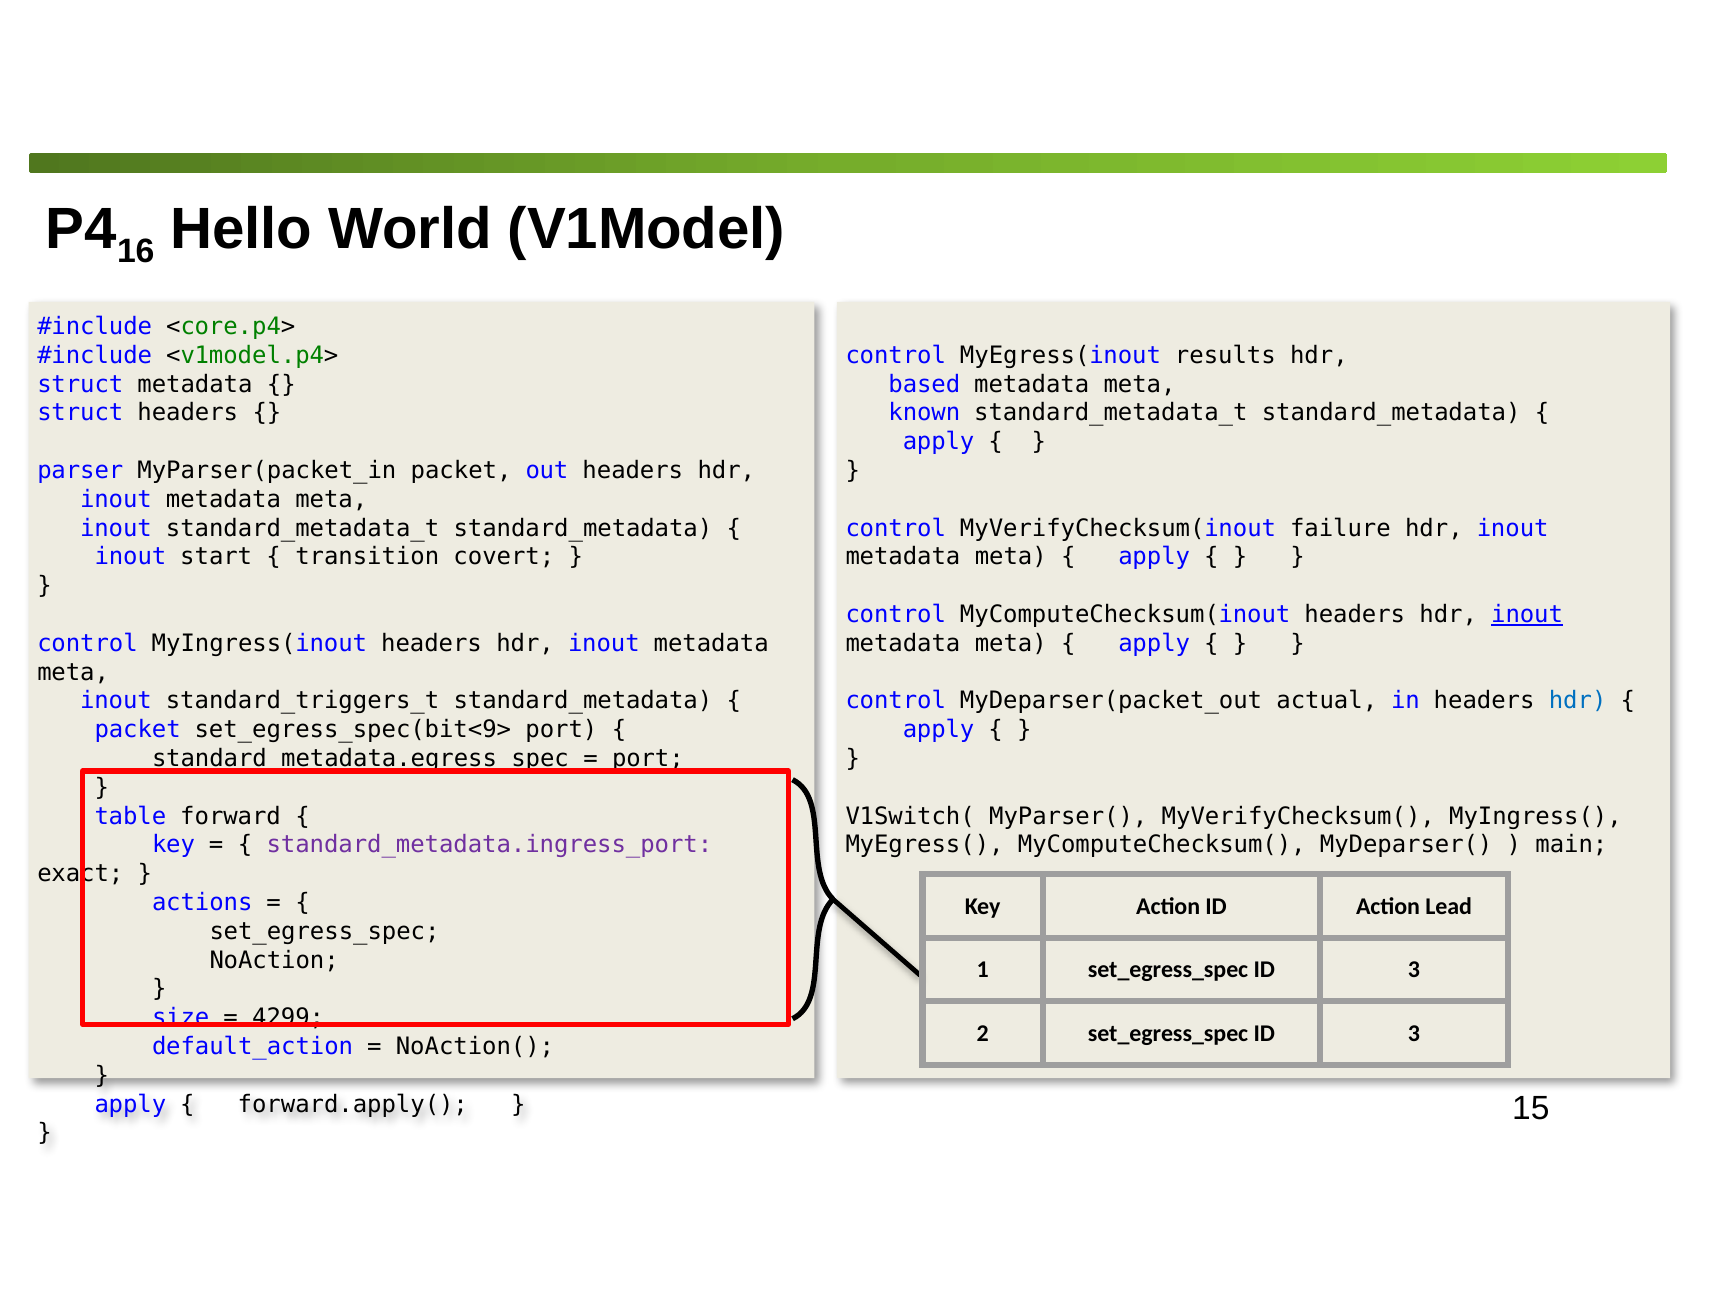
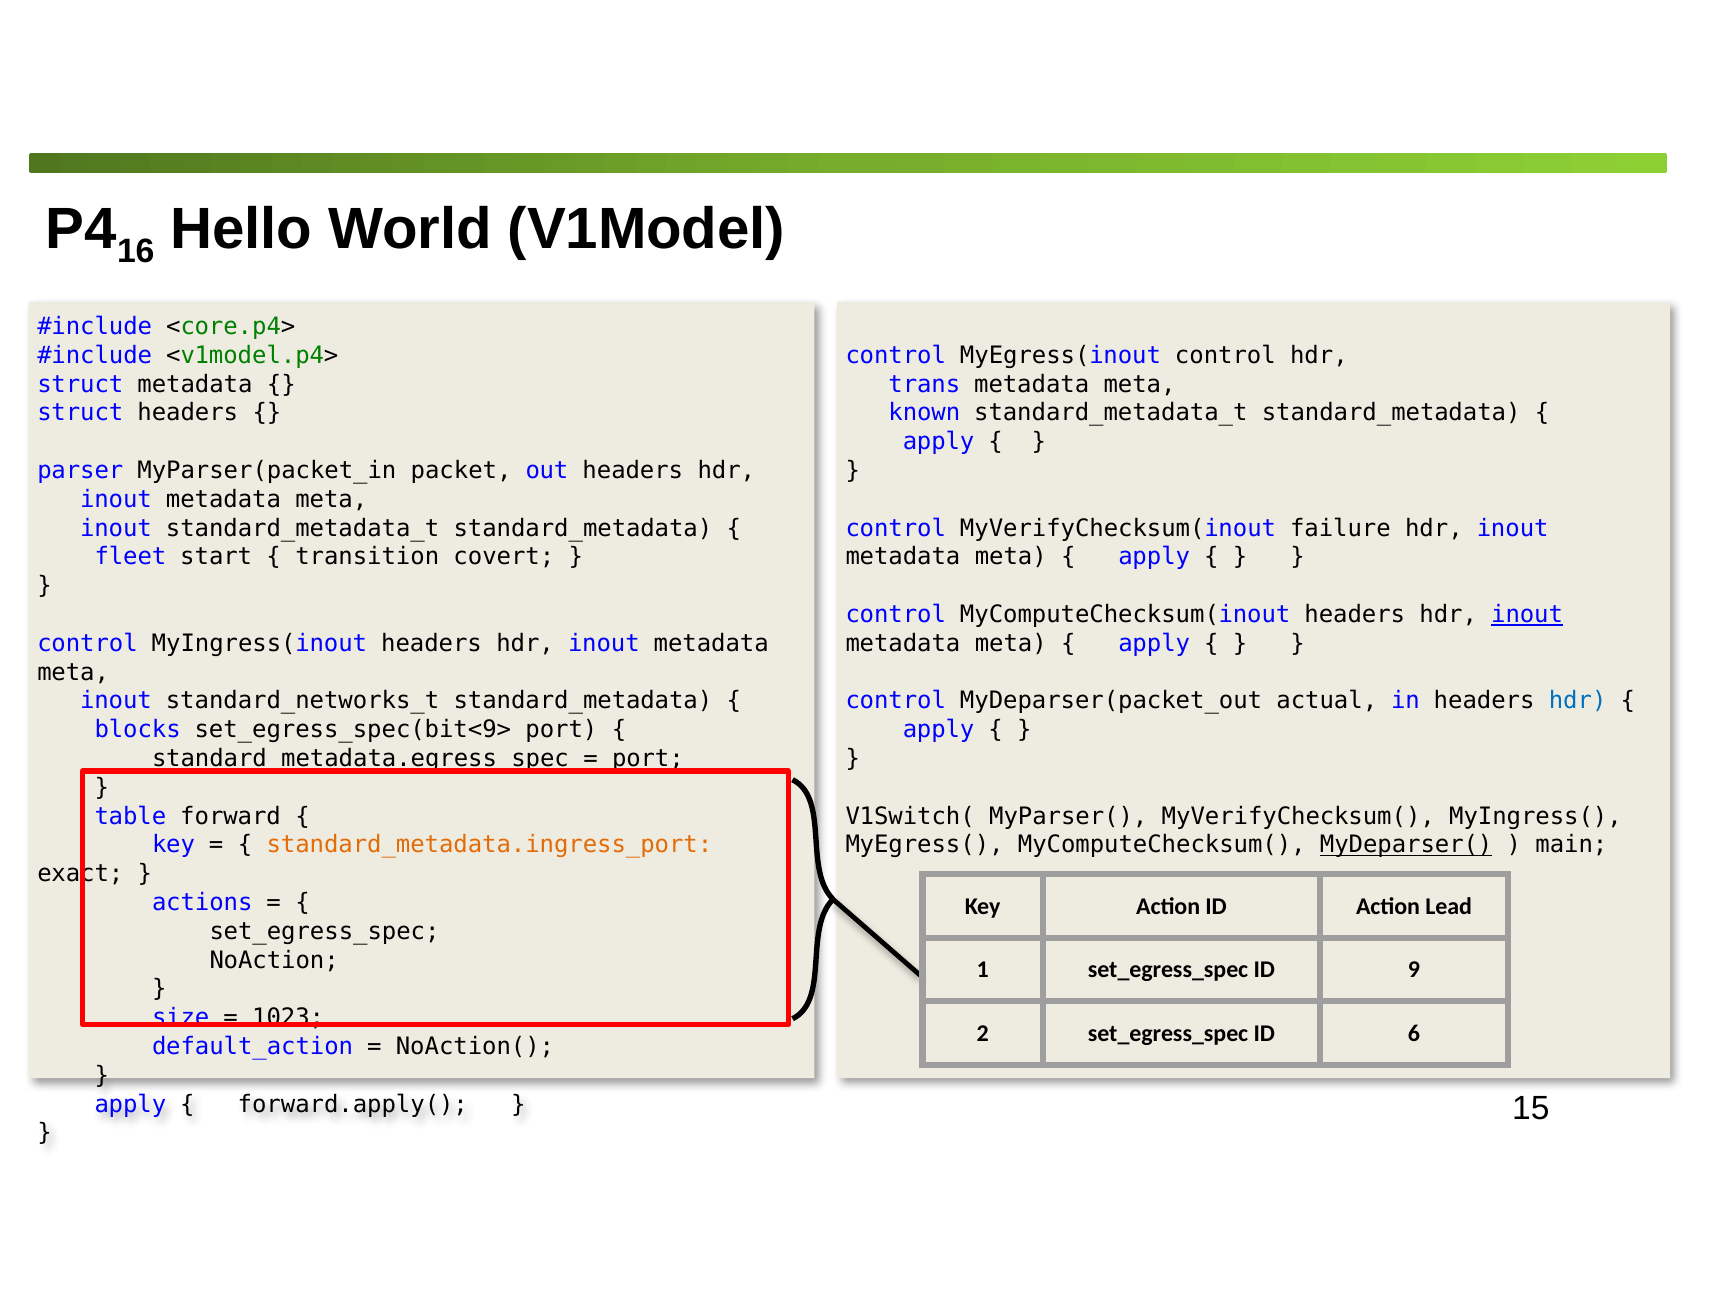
MyEgress(inout results: results -> control
based: based -> trans
inout at (130, 557): inout -> fleet
standard_triggers_t: standard_triggers_t -> standard_networks_t
packet at (138, 730): packet -> blocks
standard_metadata.ingress_port colour: purple -> orange
MyDeparser( underline: none -> present
1 set_egress_spec ID 3: 3 -> 9
4299: 4299 -> 1023
2 set_egress_spec ID 3: 3 -> 6
